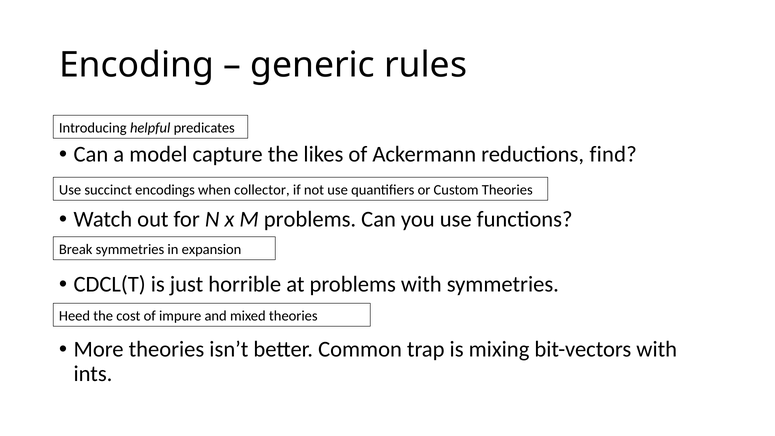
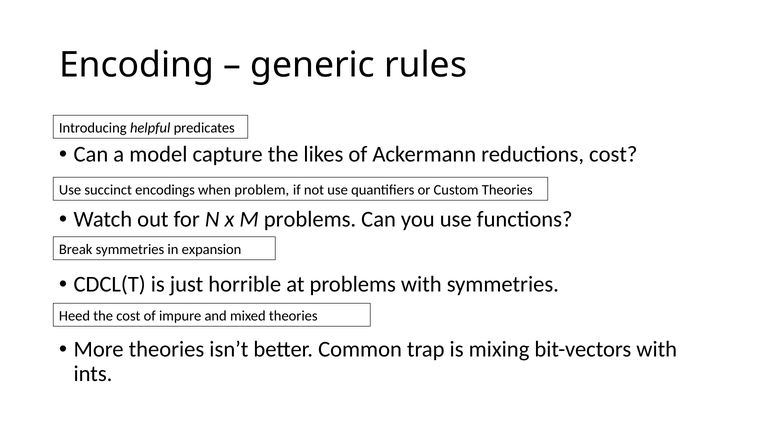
reductions find: find -> cost
collector: collector -> problem
